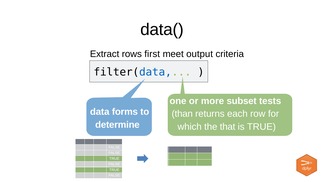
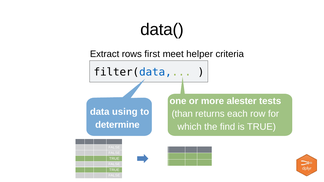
output: output -> helper
subset: subset -> alester
forms: forms -> using
that: that -> find
